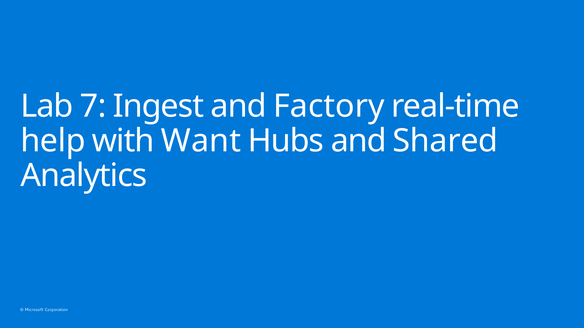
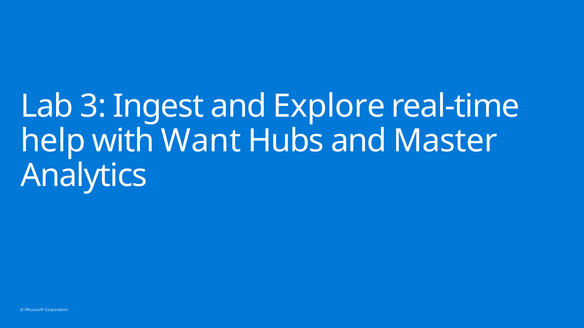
7: 7 -> 3
Factory: Factory -> Explore
Shared: Shared -> Master
